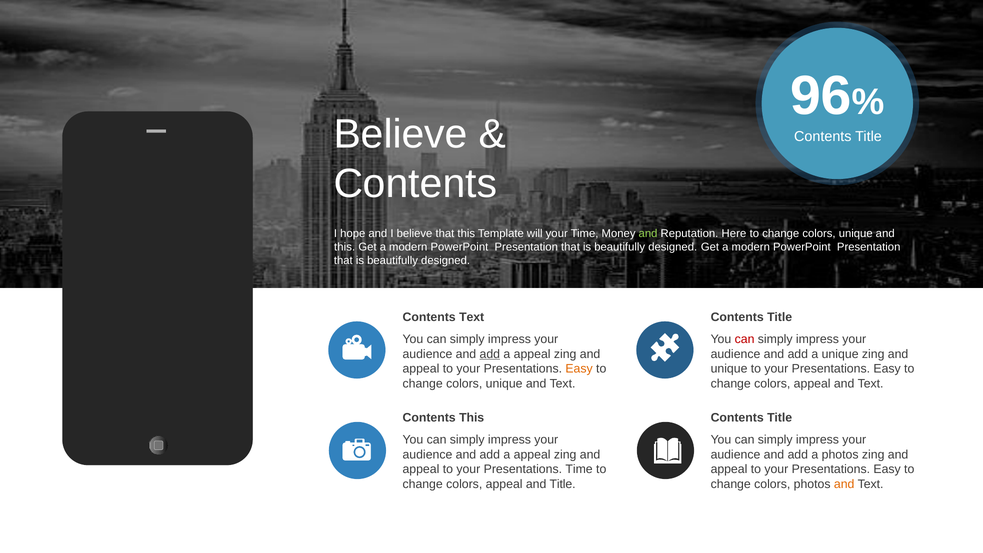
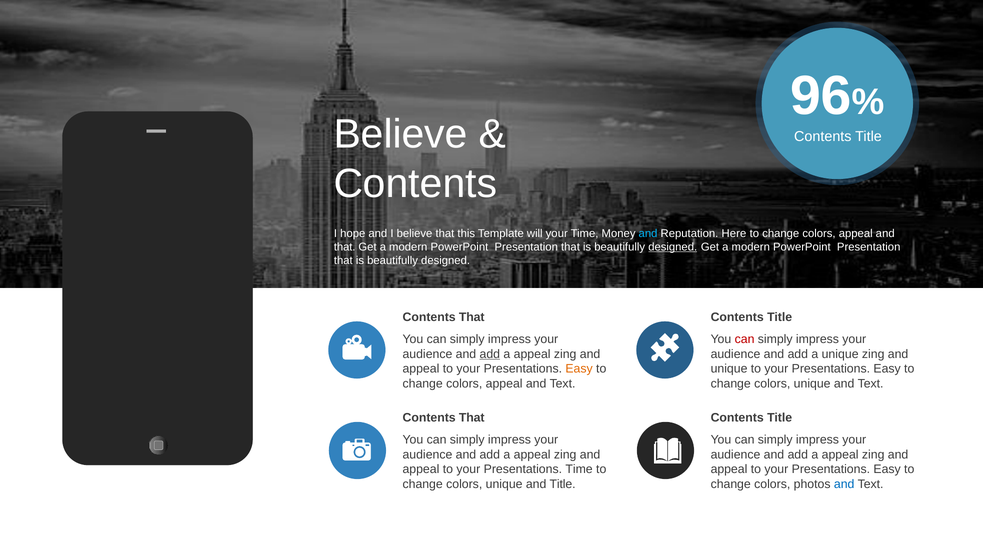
and at (648, 234) colour: light green -> light blue
unique at (856, 234): unique -> appeal
this at (345, 247): this -> that
designed at (673, 247) underline: none -> present
Text at (472, 317): Text -> That
unique at (504, 383): unique -> appeal
appeal at (812, 383): appeal -> unique
This at (472, 418): This -> That
photos at (840, 454): photos -> appeal
appeal at (504, 484): appeal -> unique
and at (844, 484) colour: orange -> blue
